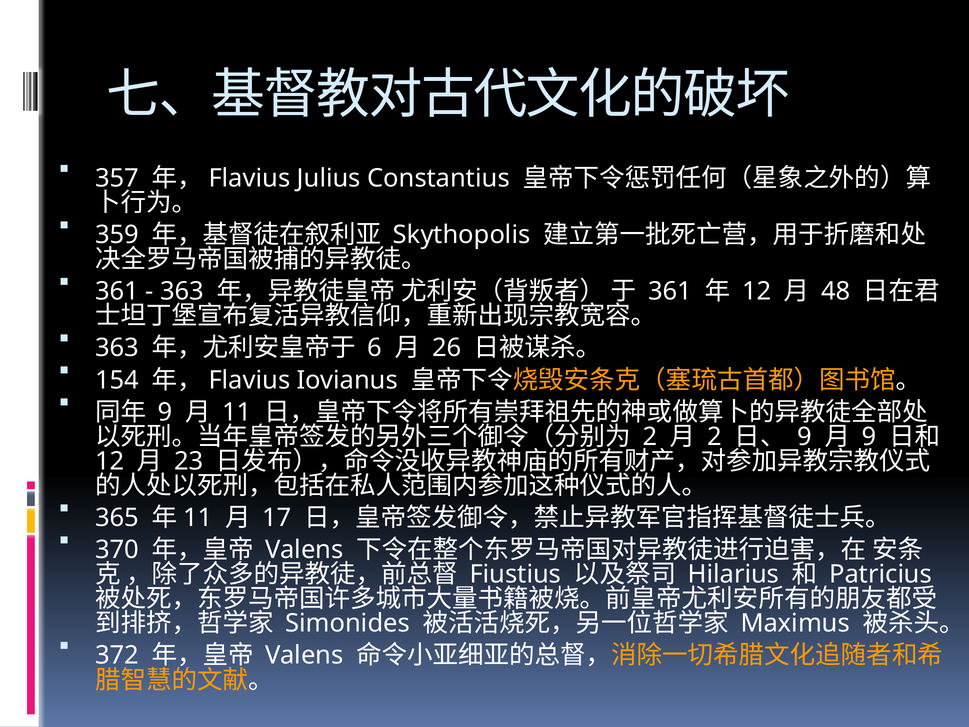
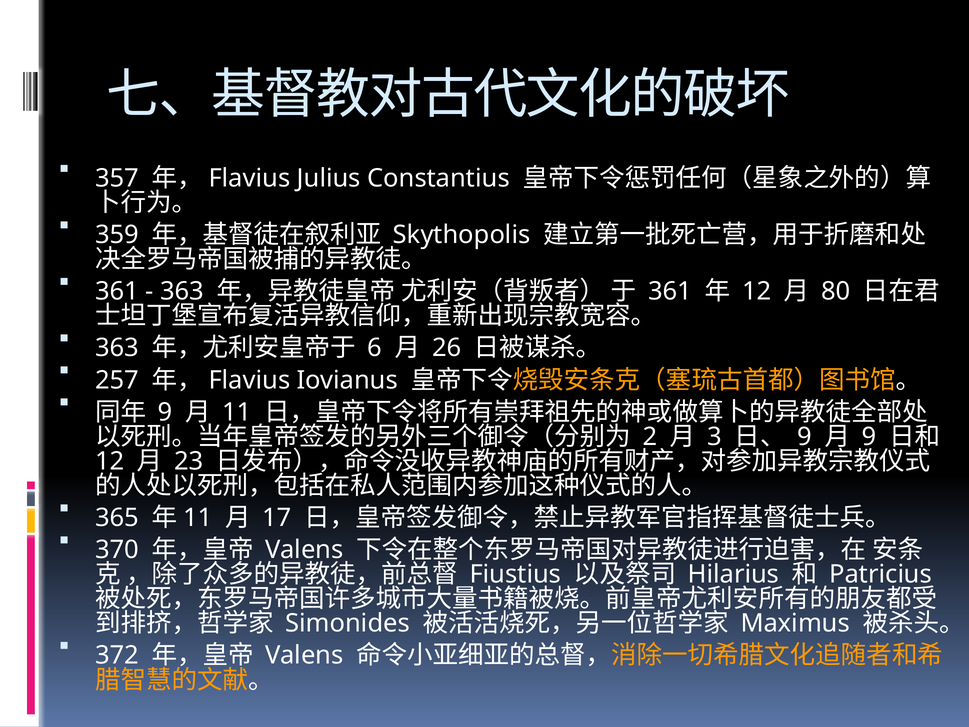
48: 48 -> 80
154: 154 -> 257
2 at (715, 437): 2 -> 3
